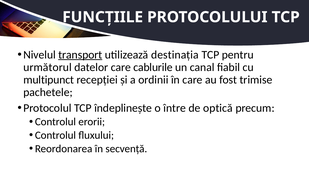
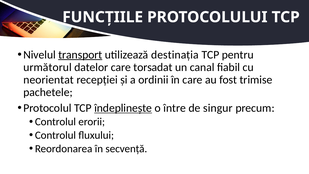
cablurile: cablurile -> torsadat
multipunct: multipunct -> neorientat
îndeplinește underline: none -> present
optică: optică -> singur
